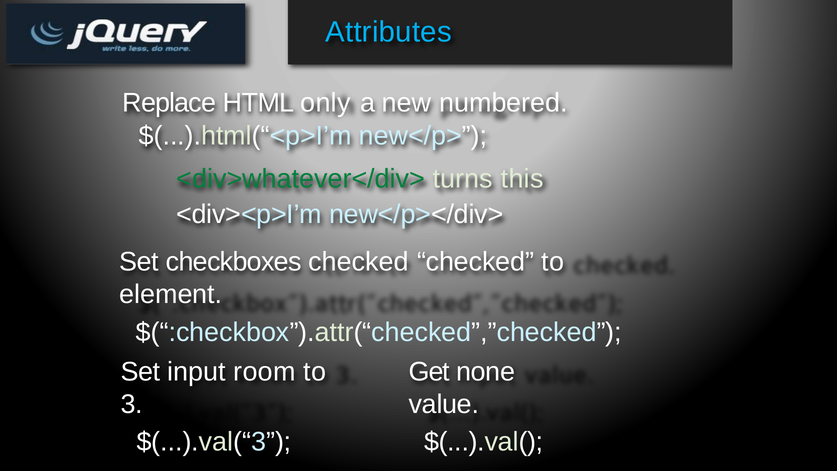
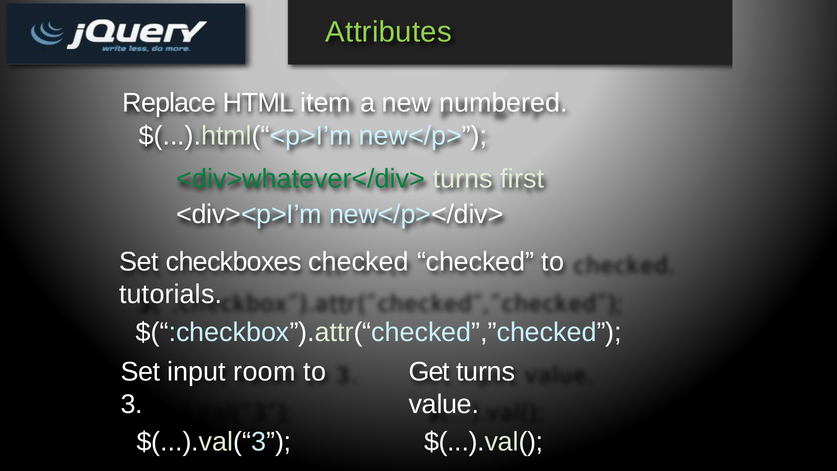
Attributes colour: light blue -> light green
only: only -> item
this: this -> first
element: element -> tutorials
Get none: none -> turns
